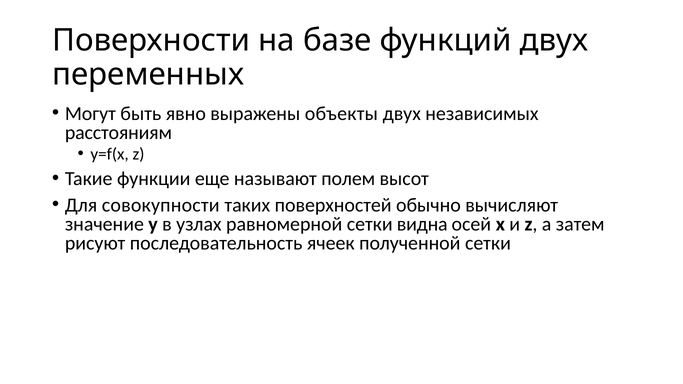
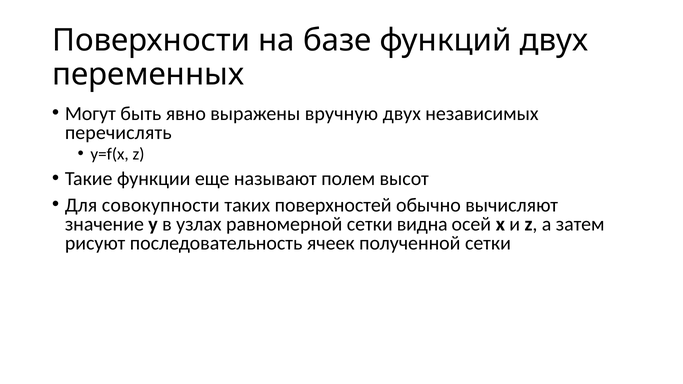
объекты: объекты -> вручную
расстояниям: расстояниям -> перечислять
